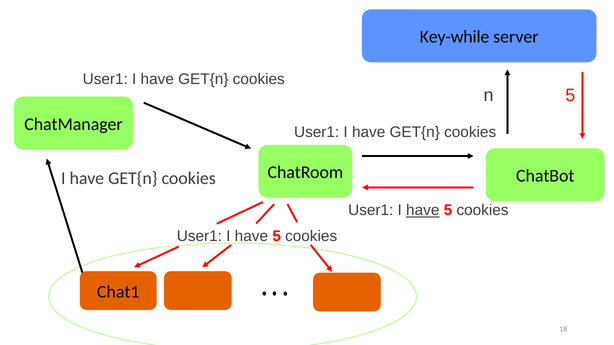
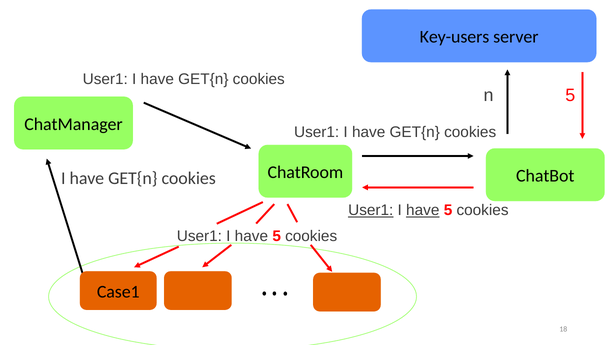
Key-while: Key-while -> Key-users
User1 at (371, 211) underline: none -> present
Chat1: Chat1 -> Case1
